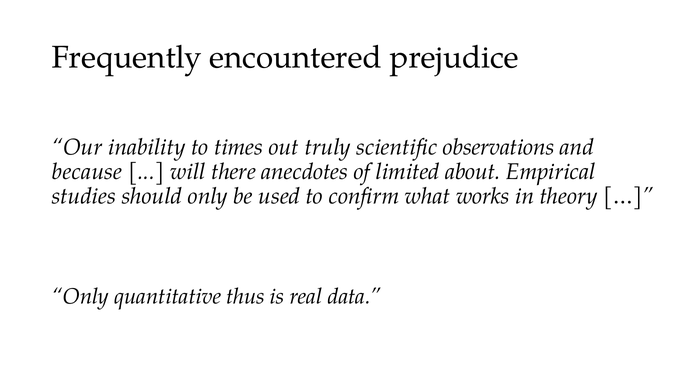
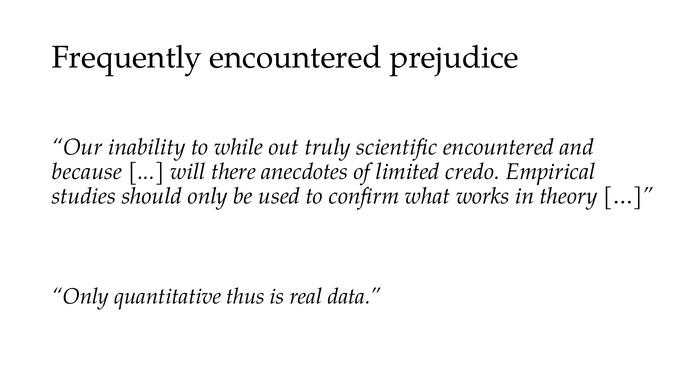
times: times -> while
scientific observations: observations -> encountered
about: about -> credo
